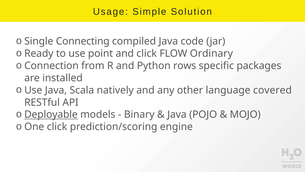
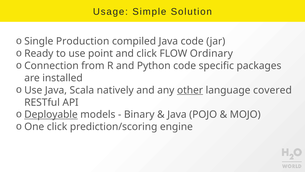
Connecting: Connecting -> Production
Python rows: rows -> code
other underline: none -> present
